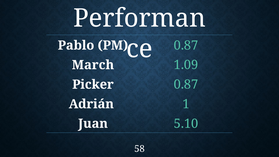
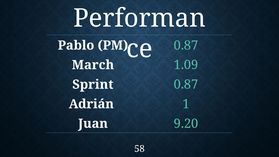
Picker: Picker -> Sprint
5.10: 5.10 -> 9.20
